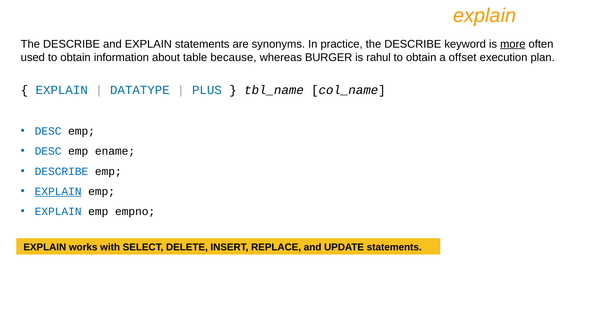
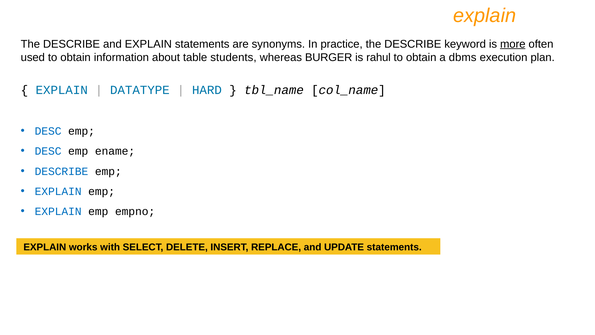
because: because -> students
offset: offset -> dbms
PLUS: PLUS -> HARD
EXPLAIN at (58, 191) underline: present -> none
